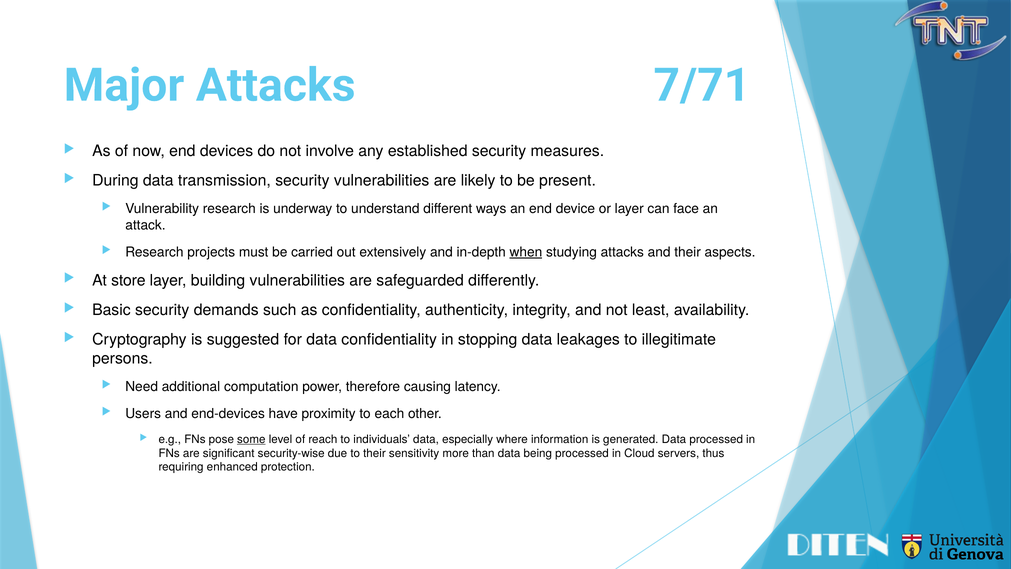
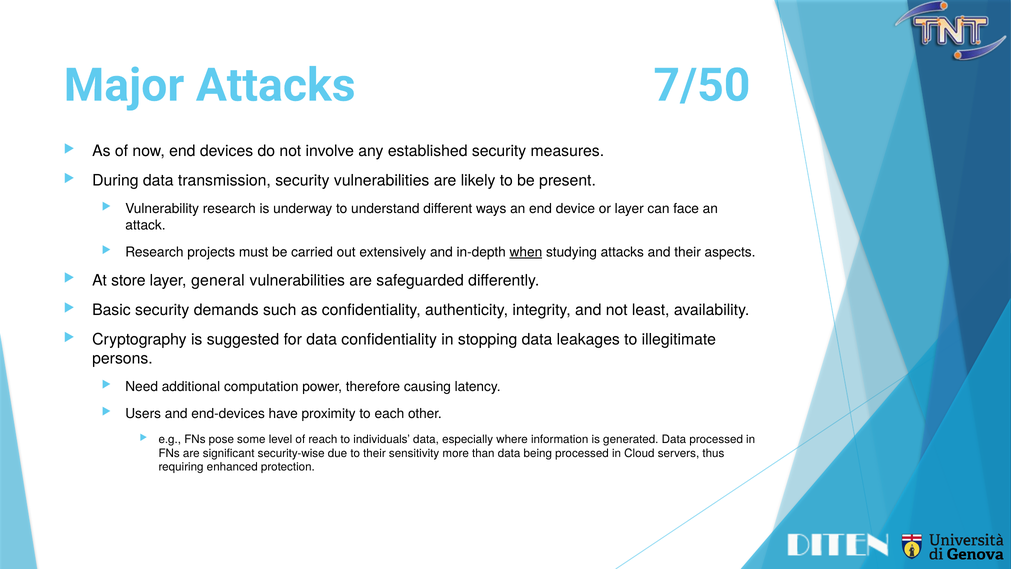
7/71: 7/71 -> 7/50
building: building -> general
some underline: present -> none
